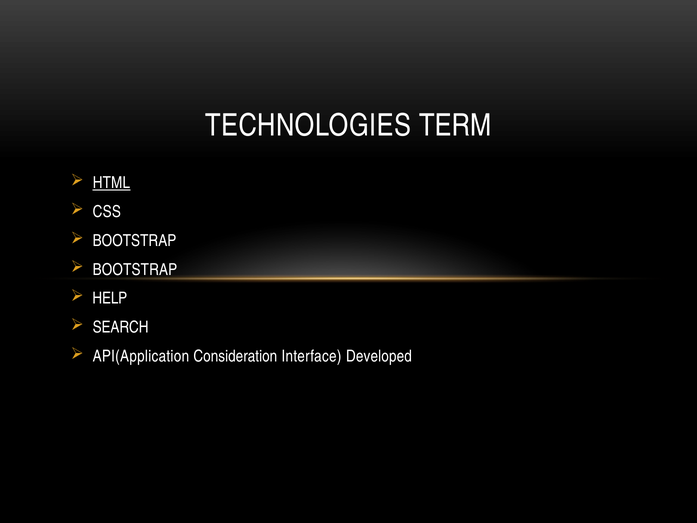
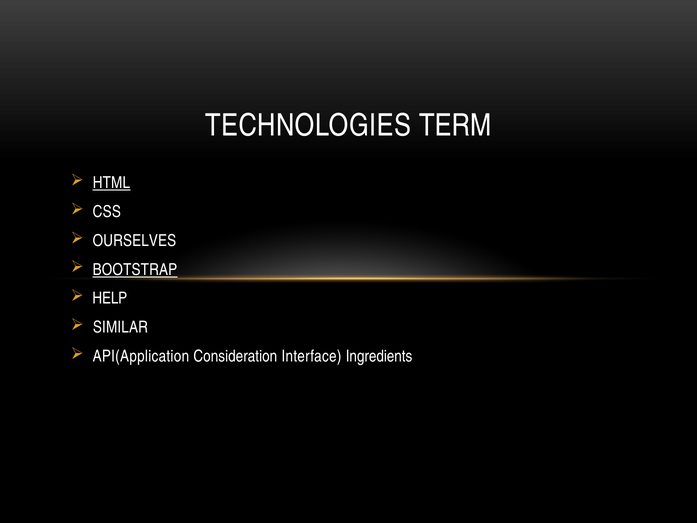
BOOTSTRAP at (134, 241): BOOTSTRAP -> OURSELVES
BOOTSTRAP at (135, 270) underline: none -> present
SEARCH: SEARCH -> SIMILAR
Developed: Developed -> Ingredients
